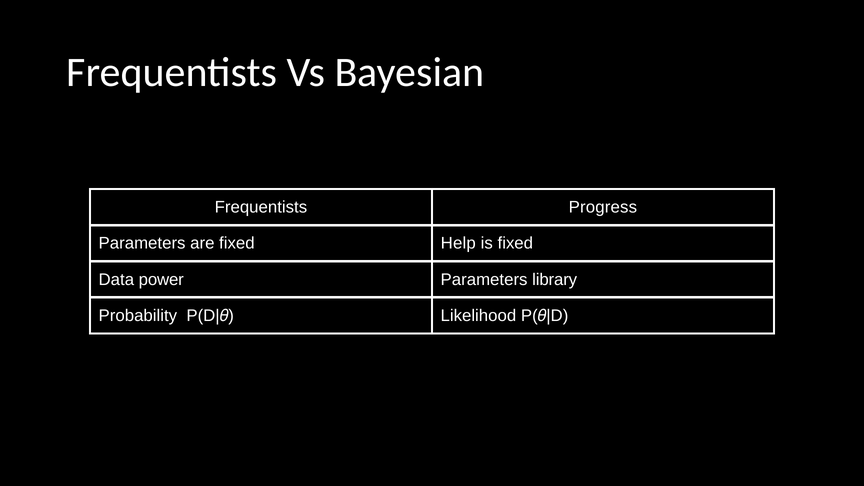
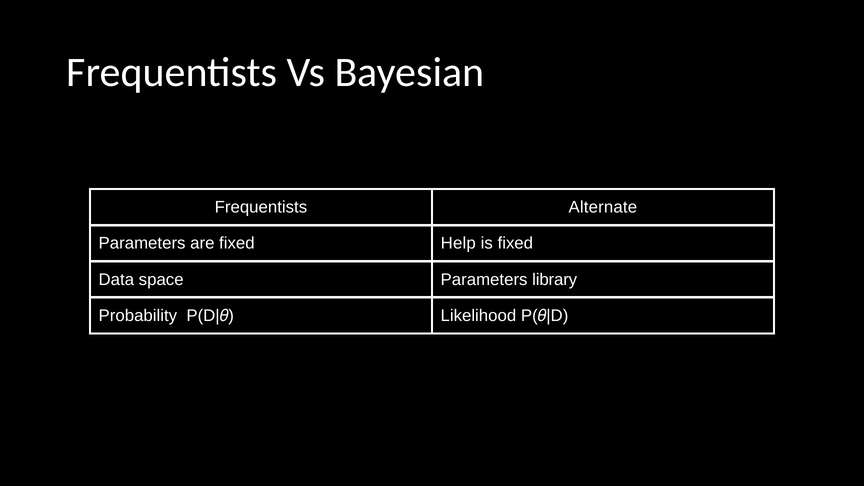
Progress: Progress -> Alternate
power: power -> space
